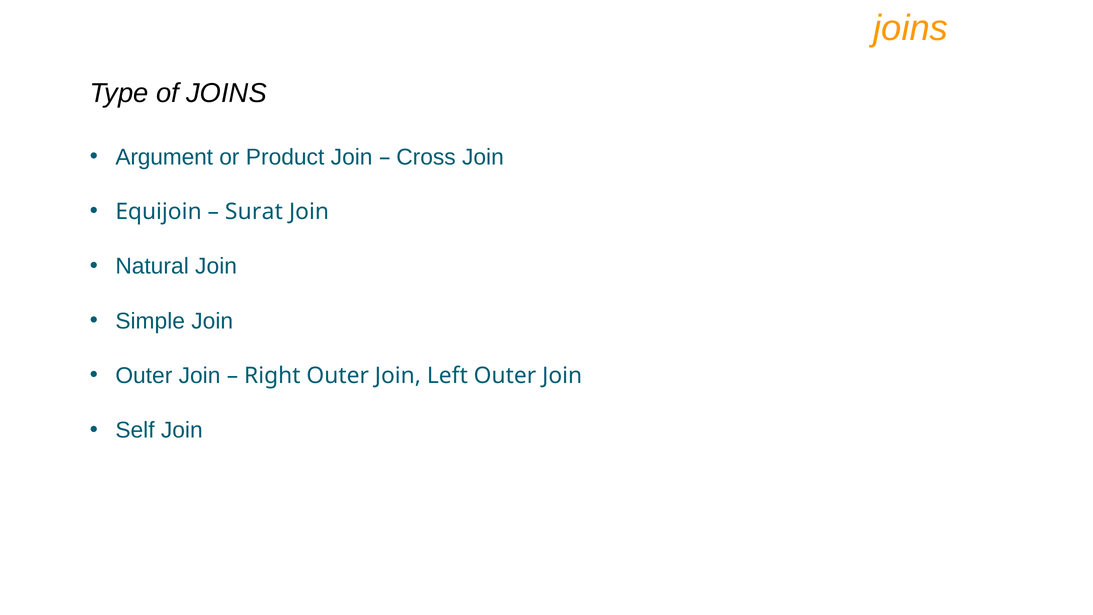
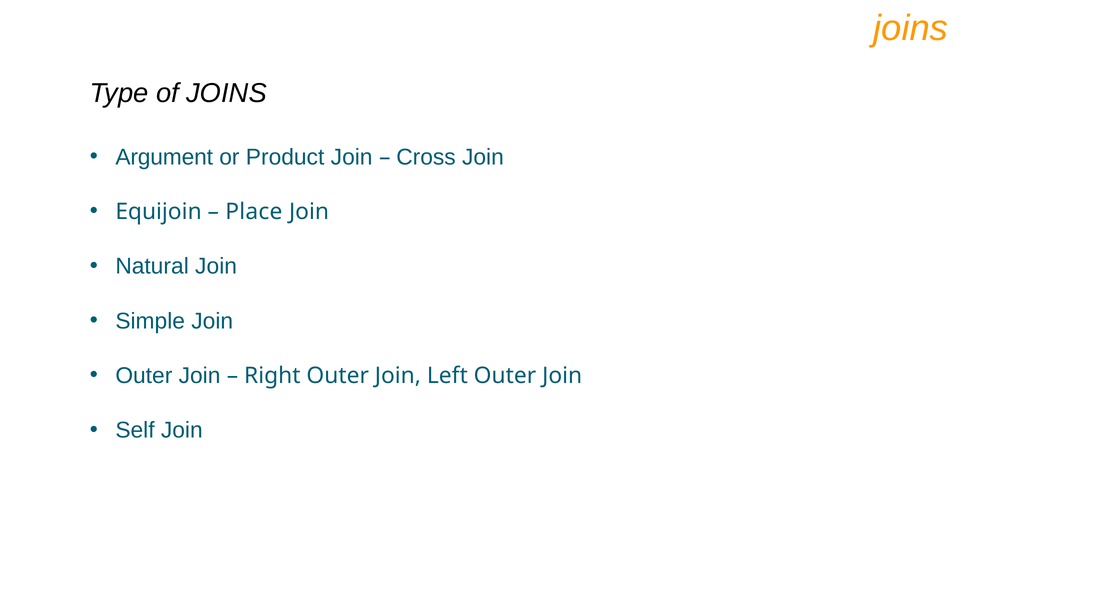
Surat: Surat -> Place
